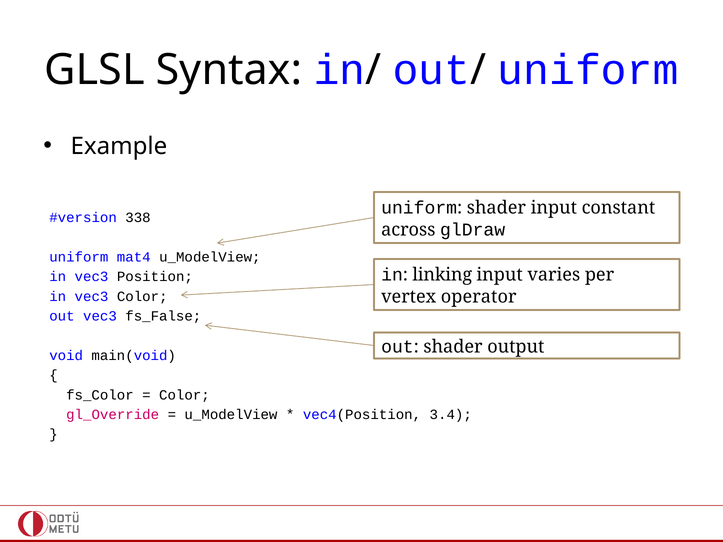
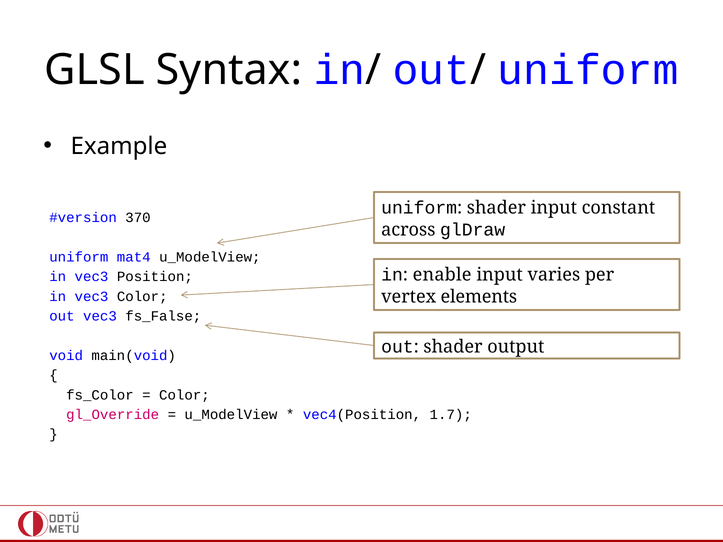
338: 338 -> 370
linking: linking -> enable
operator: operator -> elements
3.4: 3.4 -> 1.7
